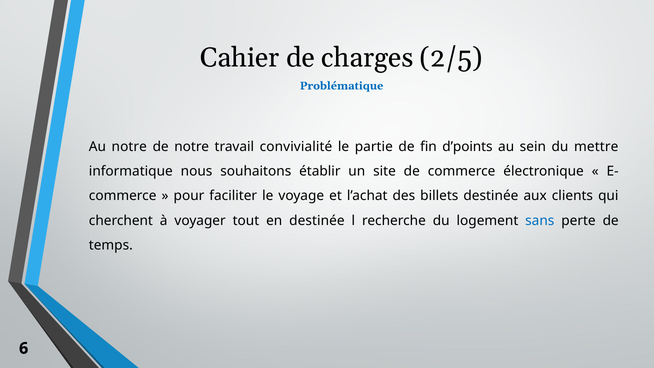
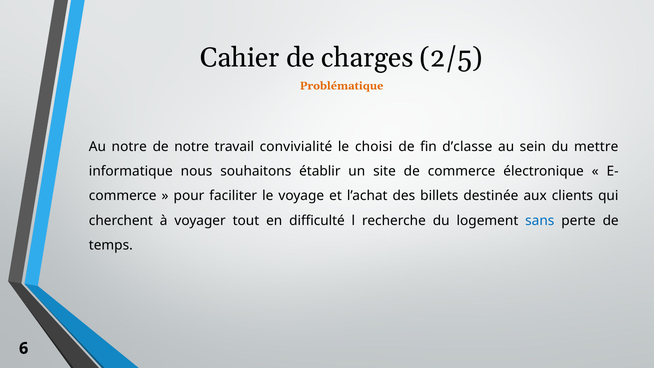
Problématique colour: blue -> orange
partie: partie -> choisi
d’points: d’points -> d’classe
en destinée: destinée -> difficulté
